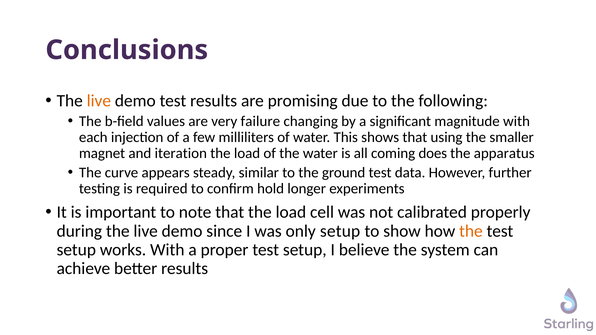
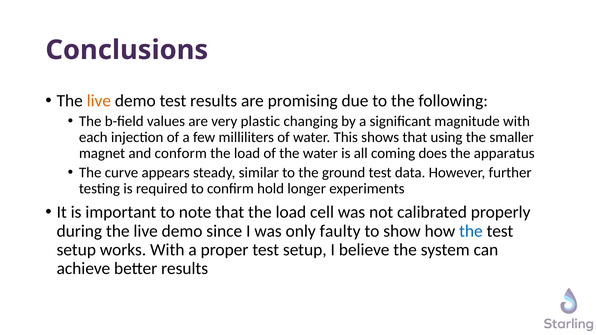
failure: failure -> plastic
iteration: iteration -> conform
only setup: setup -> faulty
the at (471, 231) colour: orange -> blue
